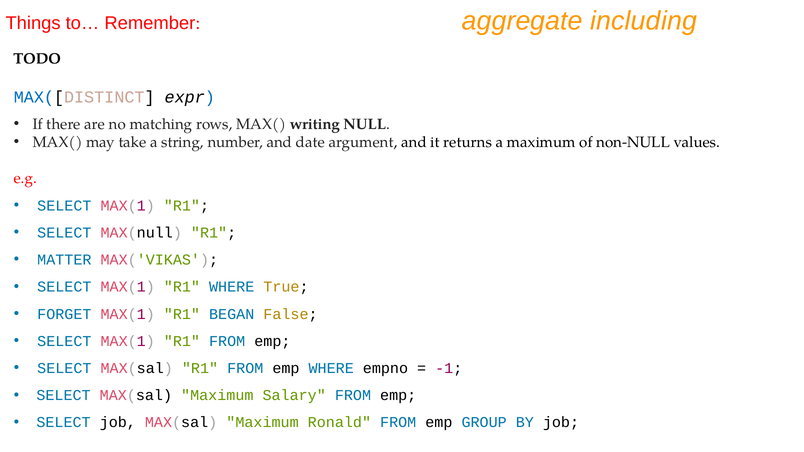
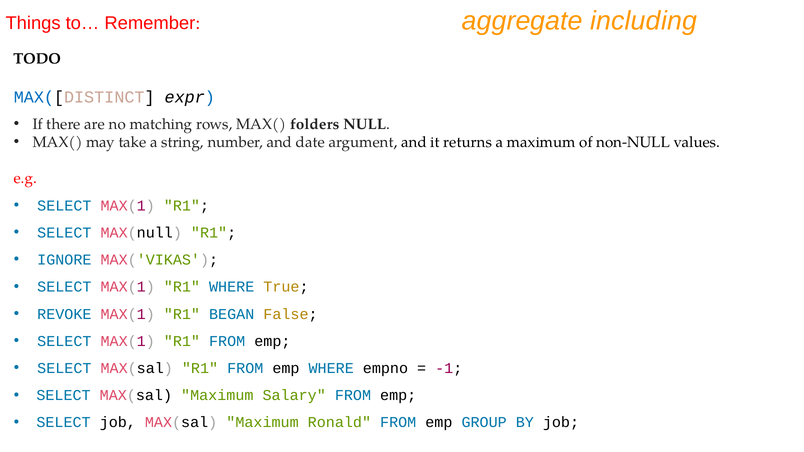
writing: writing -> folders
MATTER: MATTER -> IGNORE
FORGET: FORGET -> REVOKE
